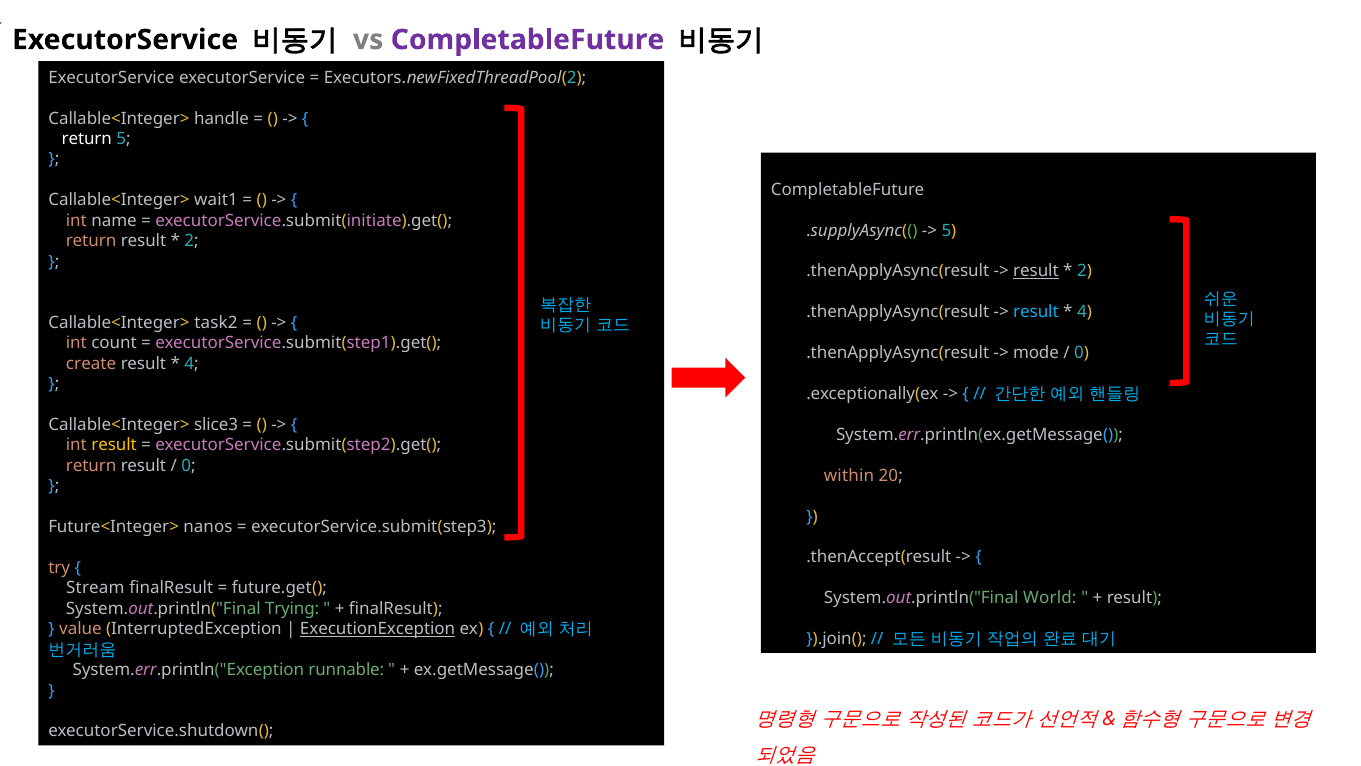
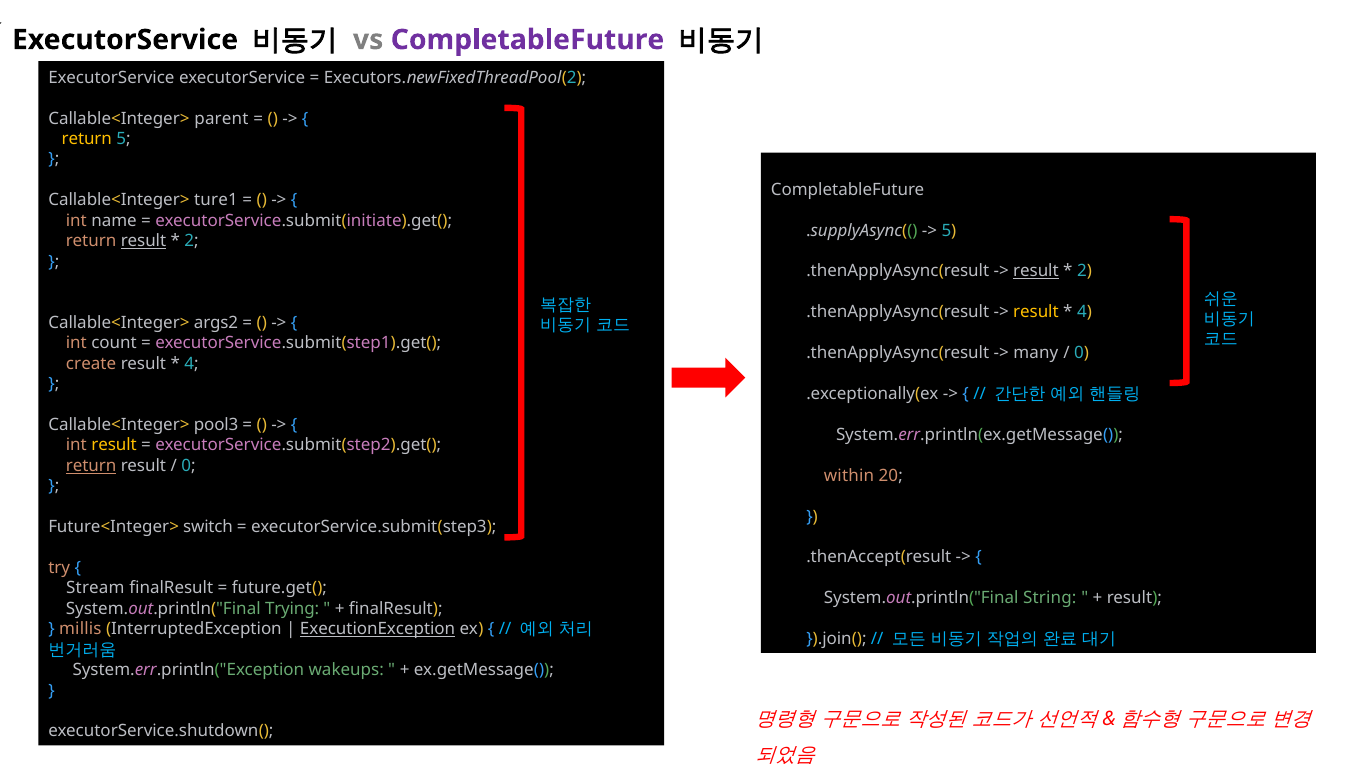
handle: handle -> parent
return at (87, 139) colour: white -> yellow
wait1: wait1 -> ture1
result at (143, 241) underline: none -> present
result at (1036, 312) colour: light blue -> yellow
task2: task2 -> args2
mode: mode -> many
slice3: slice3 -> pool3
return at (91, 465) underline: none -> present
nanos: nanos -> switch
World: World -> String
value: value -> millis
runnable: runnable -> wakeups
